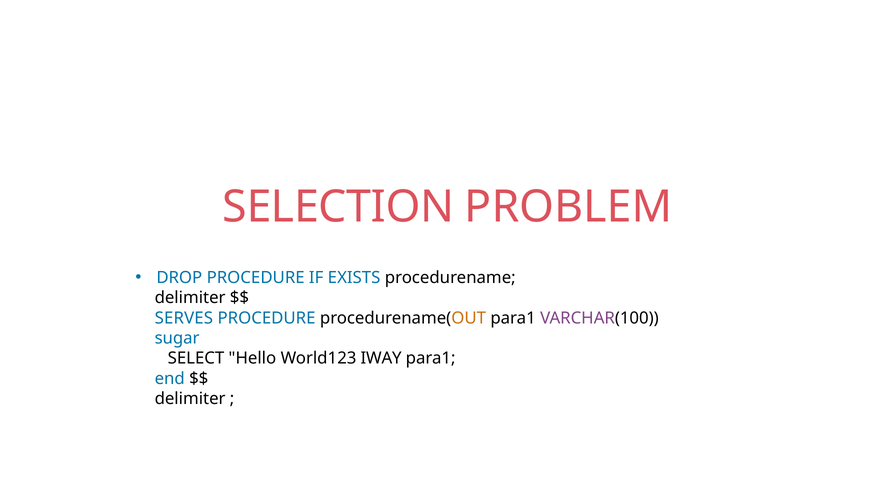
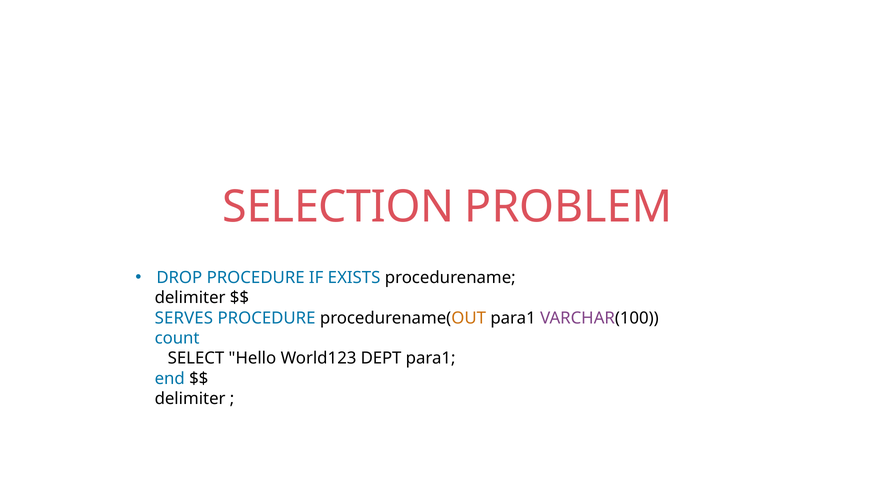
sugar: sugar -> count
IWAY: IWAY -> DEPT
